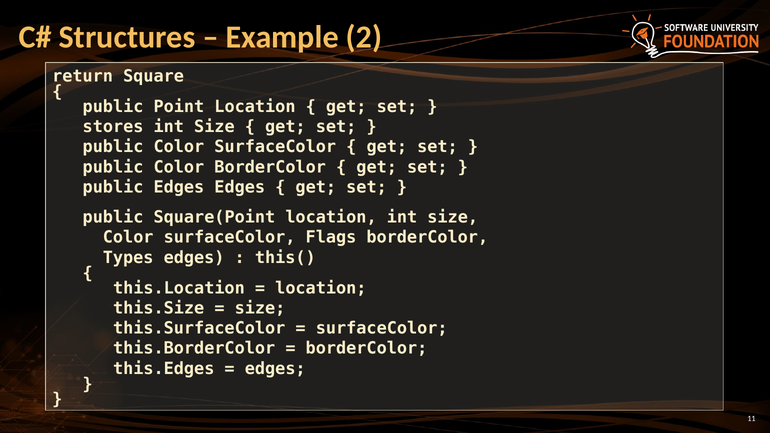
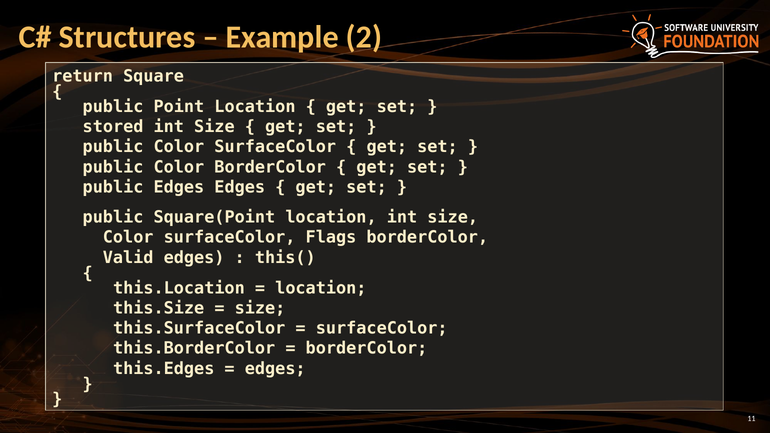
stores: stores -> stored
Types: Types -> Valid
